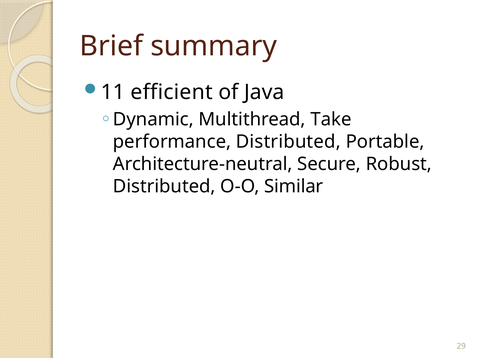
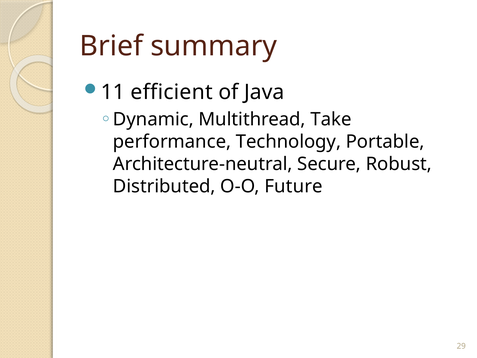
performance Distributed: Distributed -> Technology
Similar: Similar -> Future
